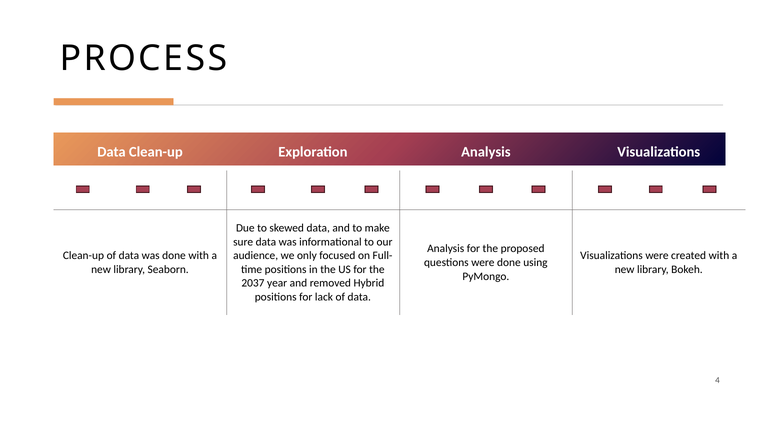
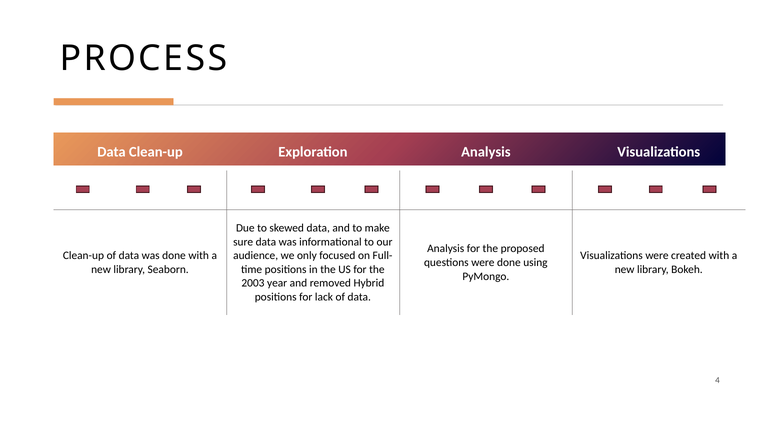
2037: 2037 -> 2003
